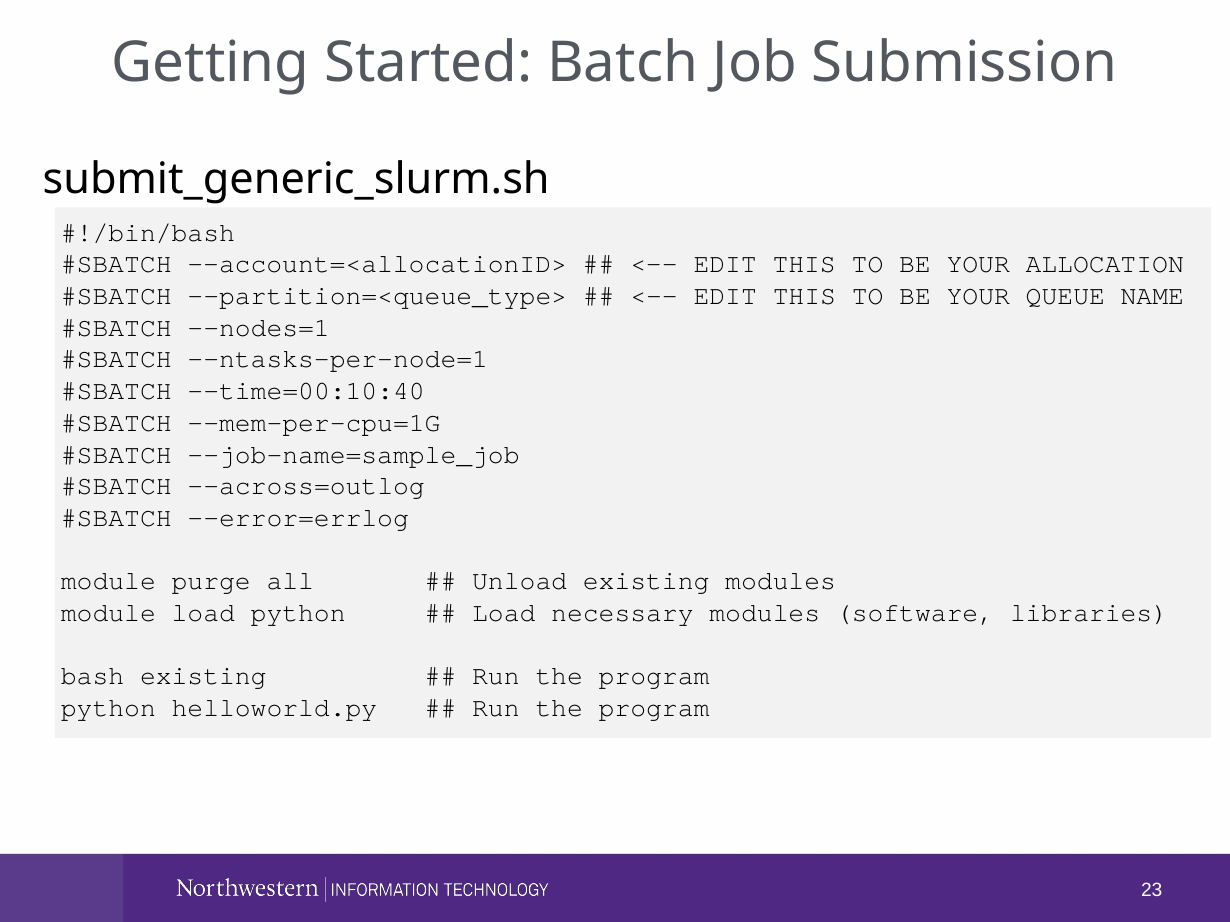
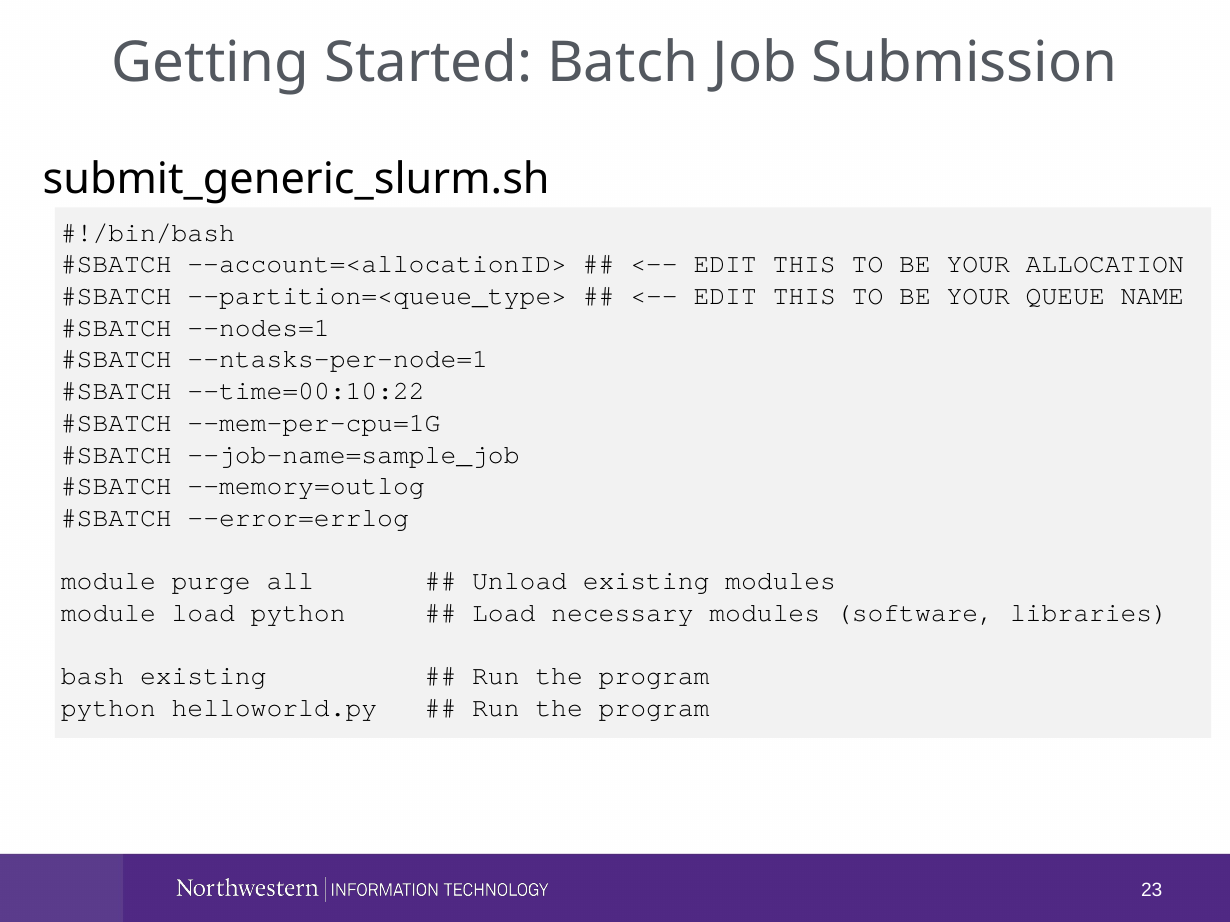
--time=00:10:40: --time=00:10:40 -> --time=00:10:22
--across=outlog: --across=outlog -> --memory=outlog
